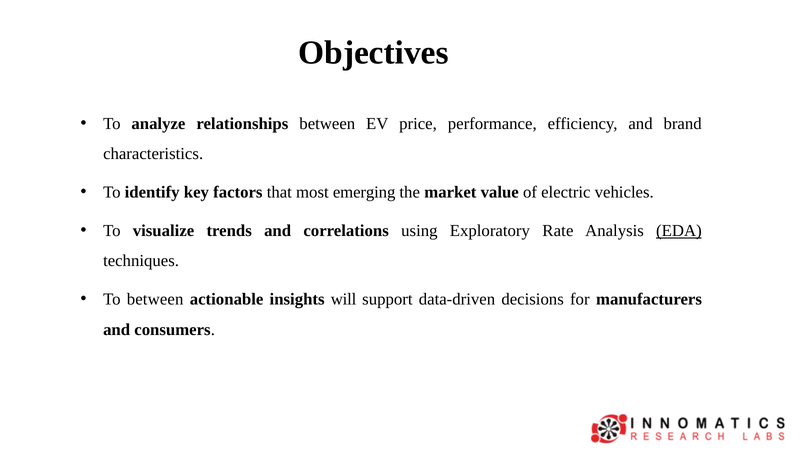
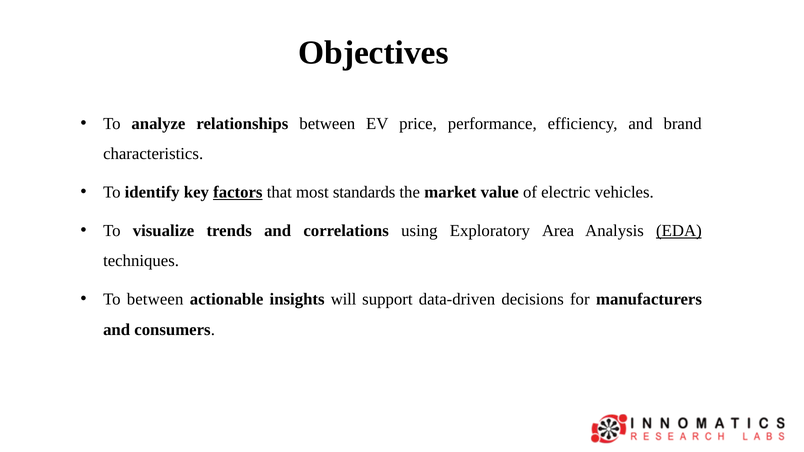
factors underline: none -> present
emerging: emerging -> standards
Rate: Rate -> Area
